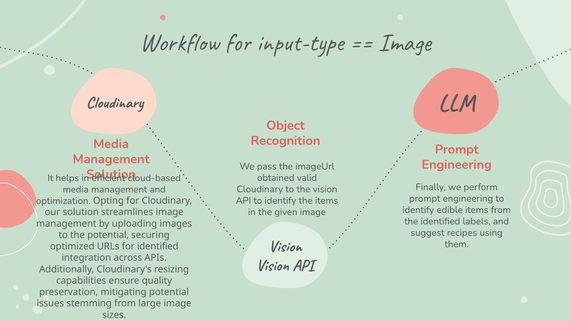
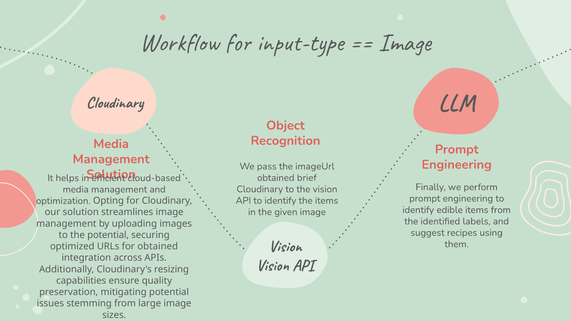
valid: valid -> brief
for identified: identified -> obtained
